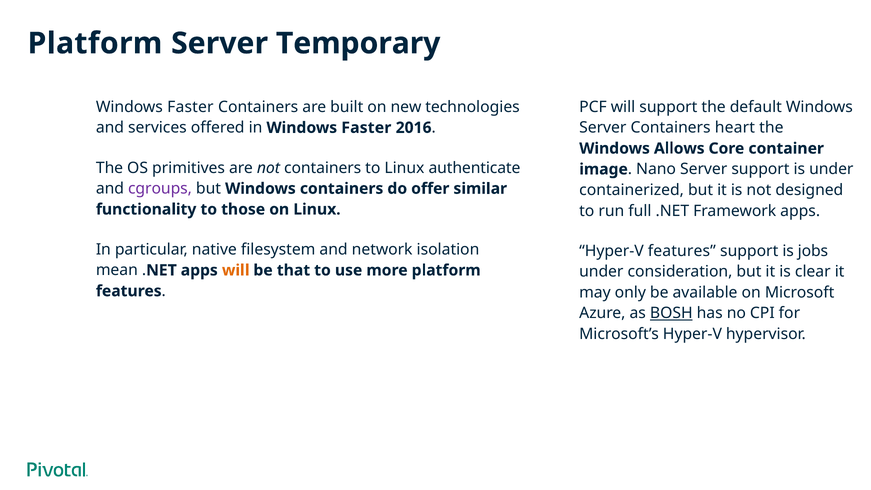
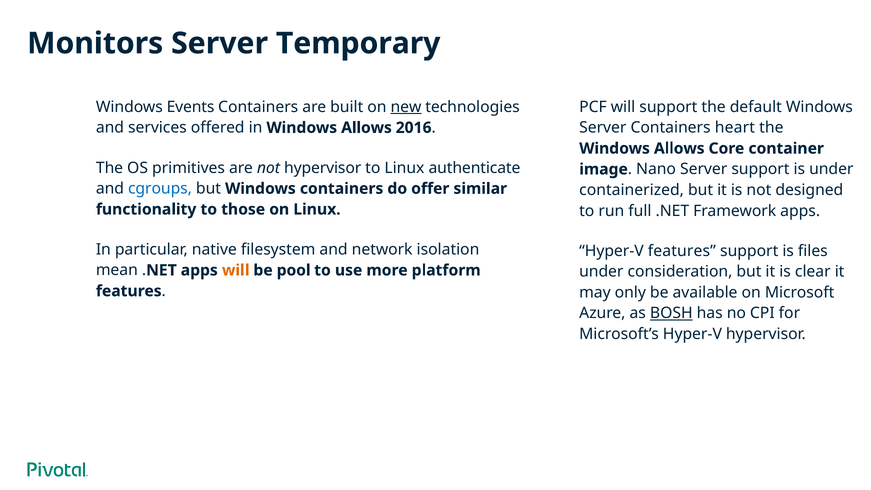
Platform at (95, 43): Platform -> Monitors
Faster at (190, 107): Faster -> Events
new underline: none -> present
in Windows Faster: Faster -> Allows
not containers: containers -> hypervisor
cgroups colour: purple -> blue
jobs: jobs -> files
that: that -> pool
